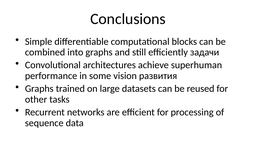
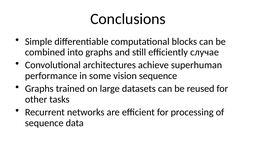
задачи: задачи -> случае
vision развития: развития -> sequence
